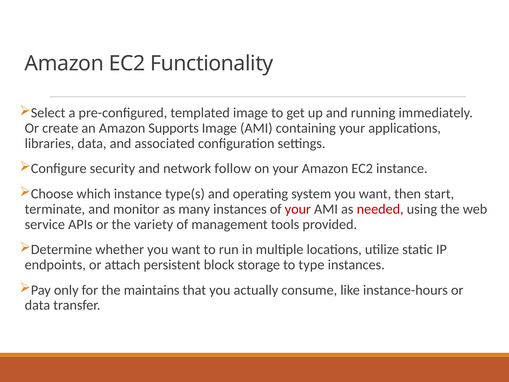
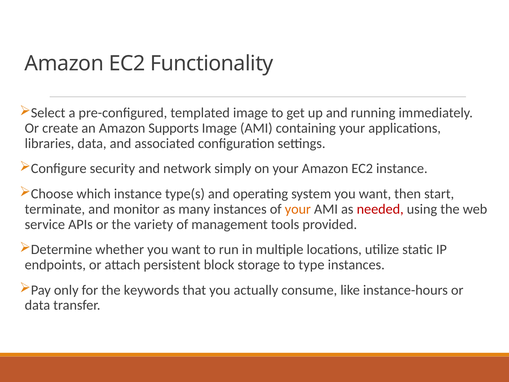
follow: follow -> simply
your at (298, 209) colour: red -> orange
maintains: maintains -> keywords
